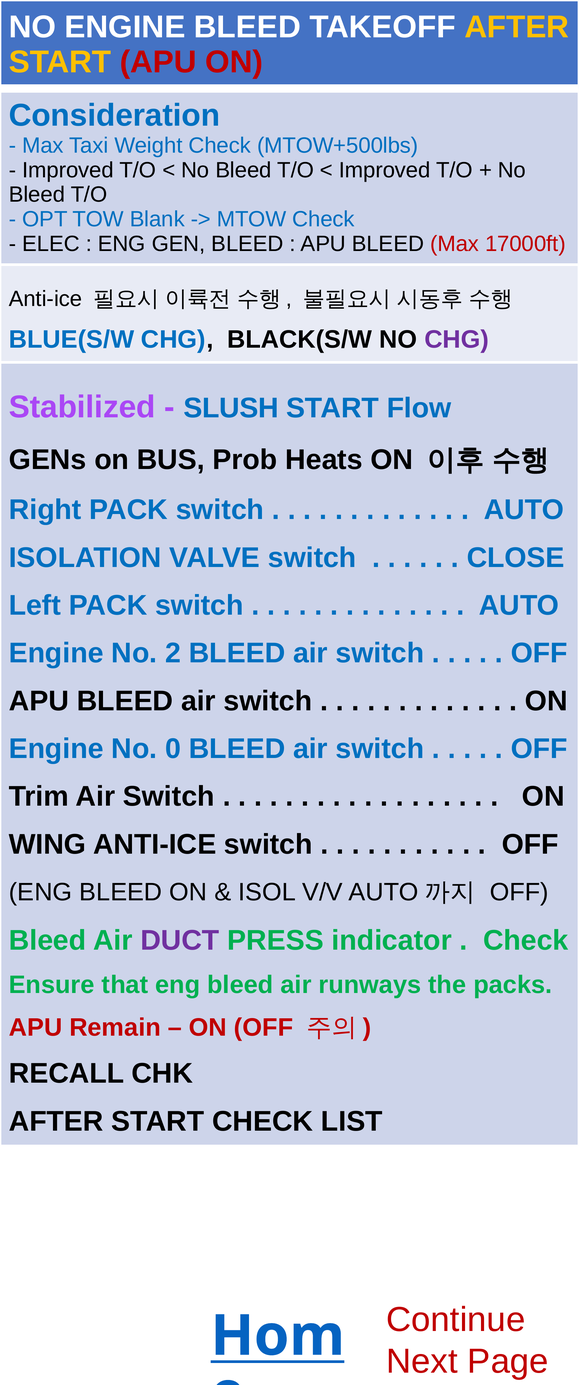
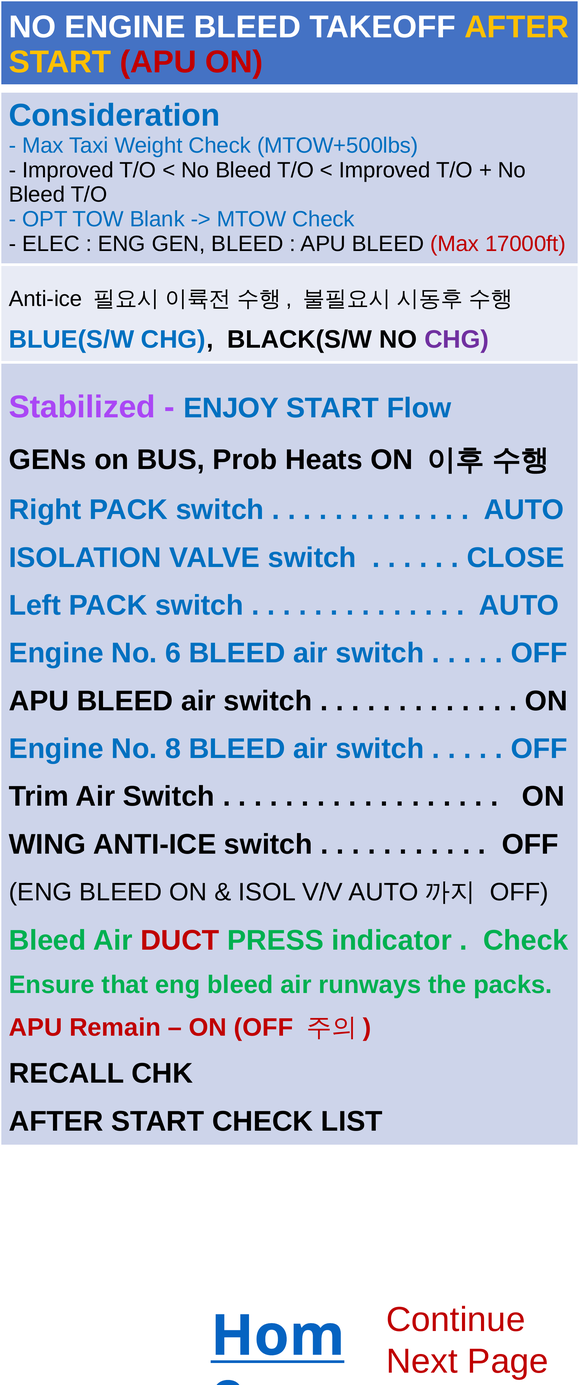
SLUSH: SLUSH -> ENJOY
2: 2 -> 6
0: 0 -> 8
DUCT colour: purple -> red
